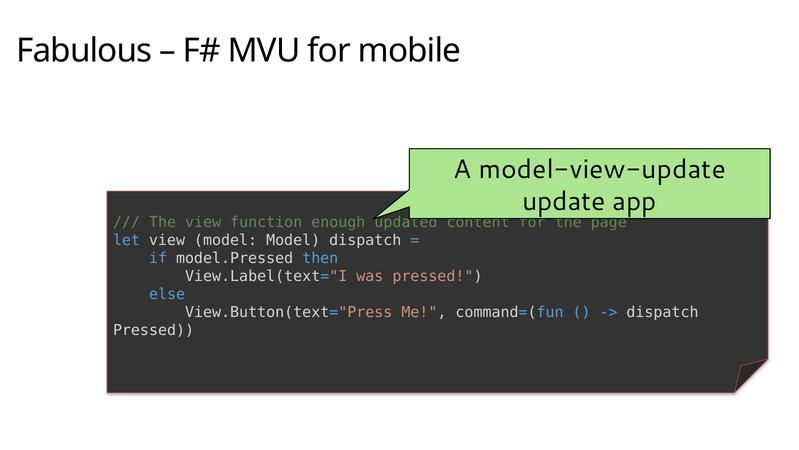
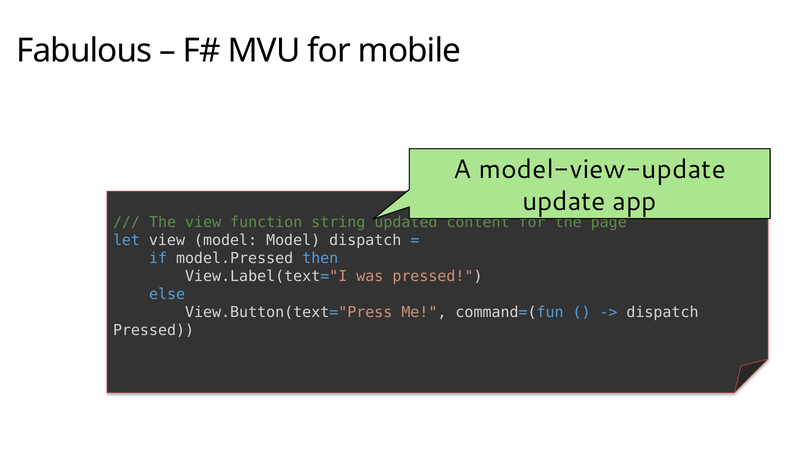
enough: enough -> string
